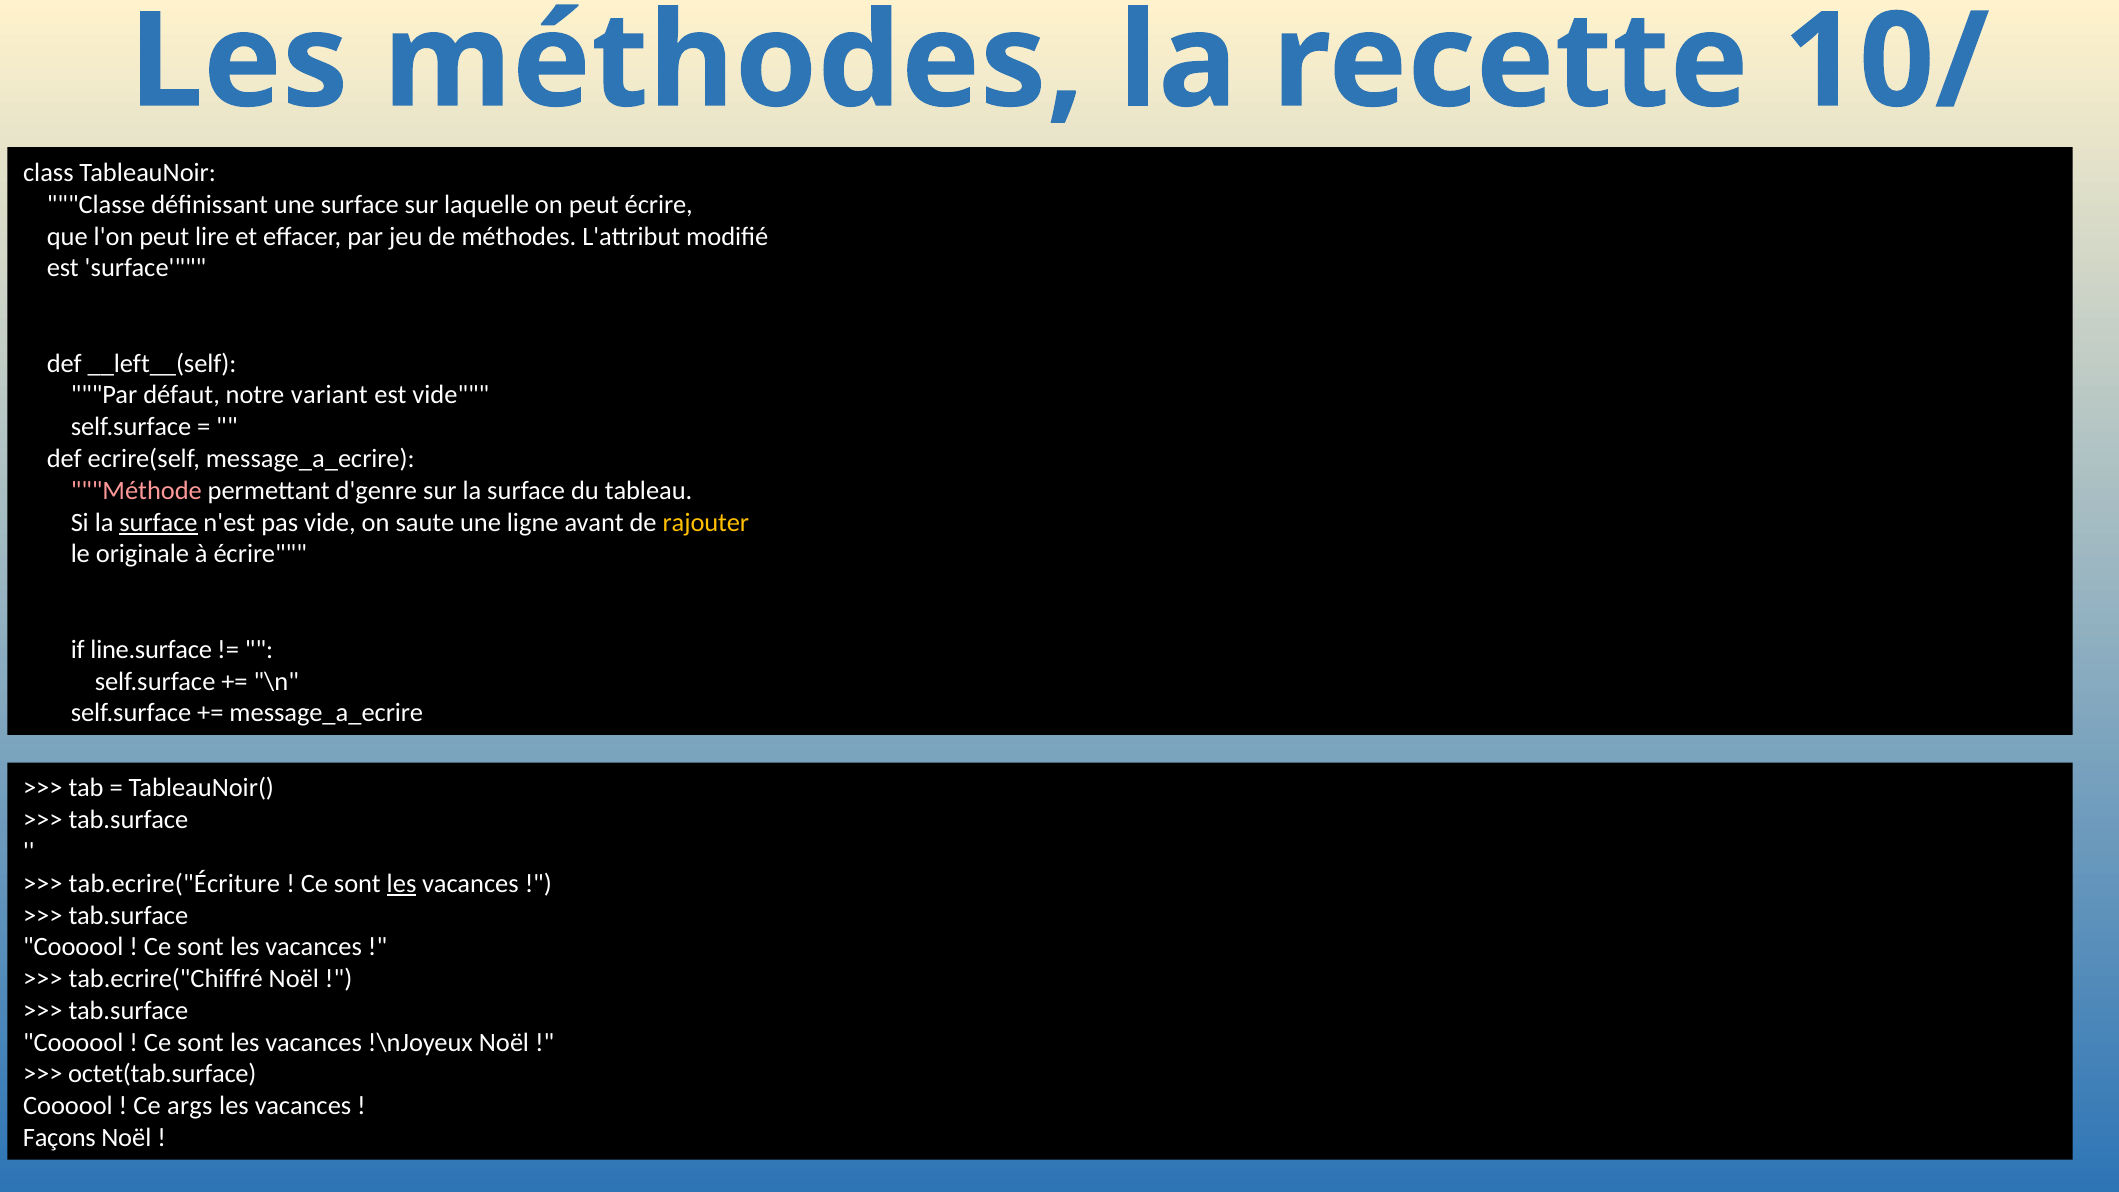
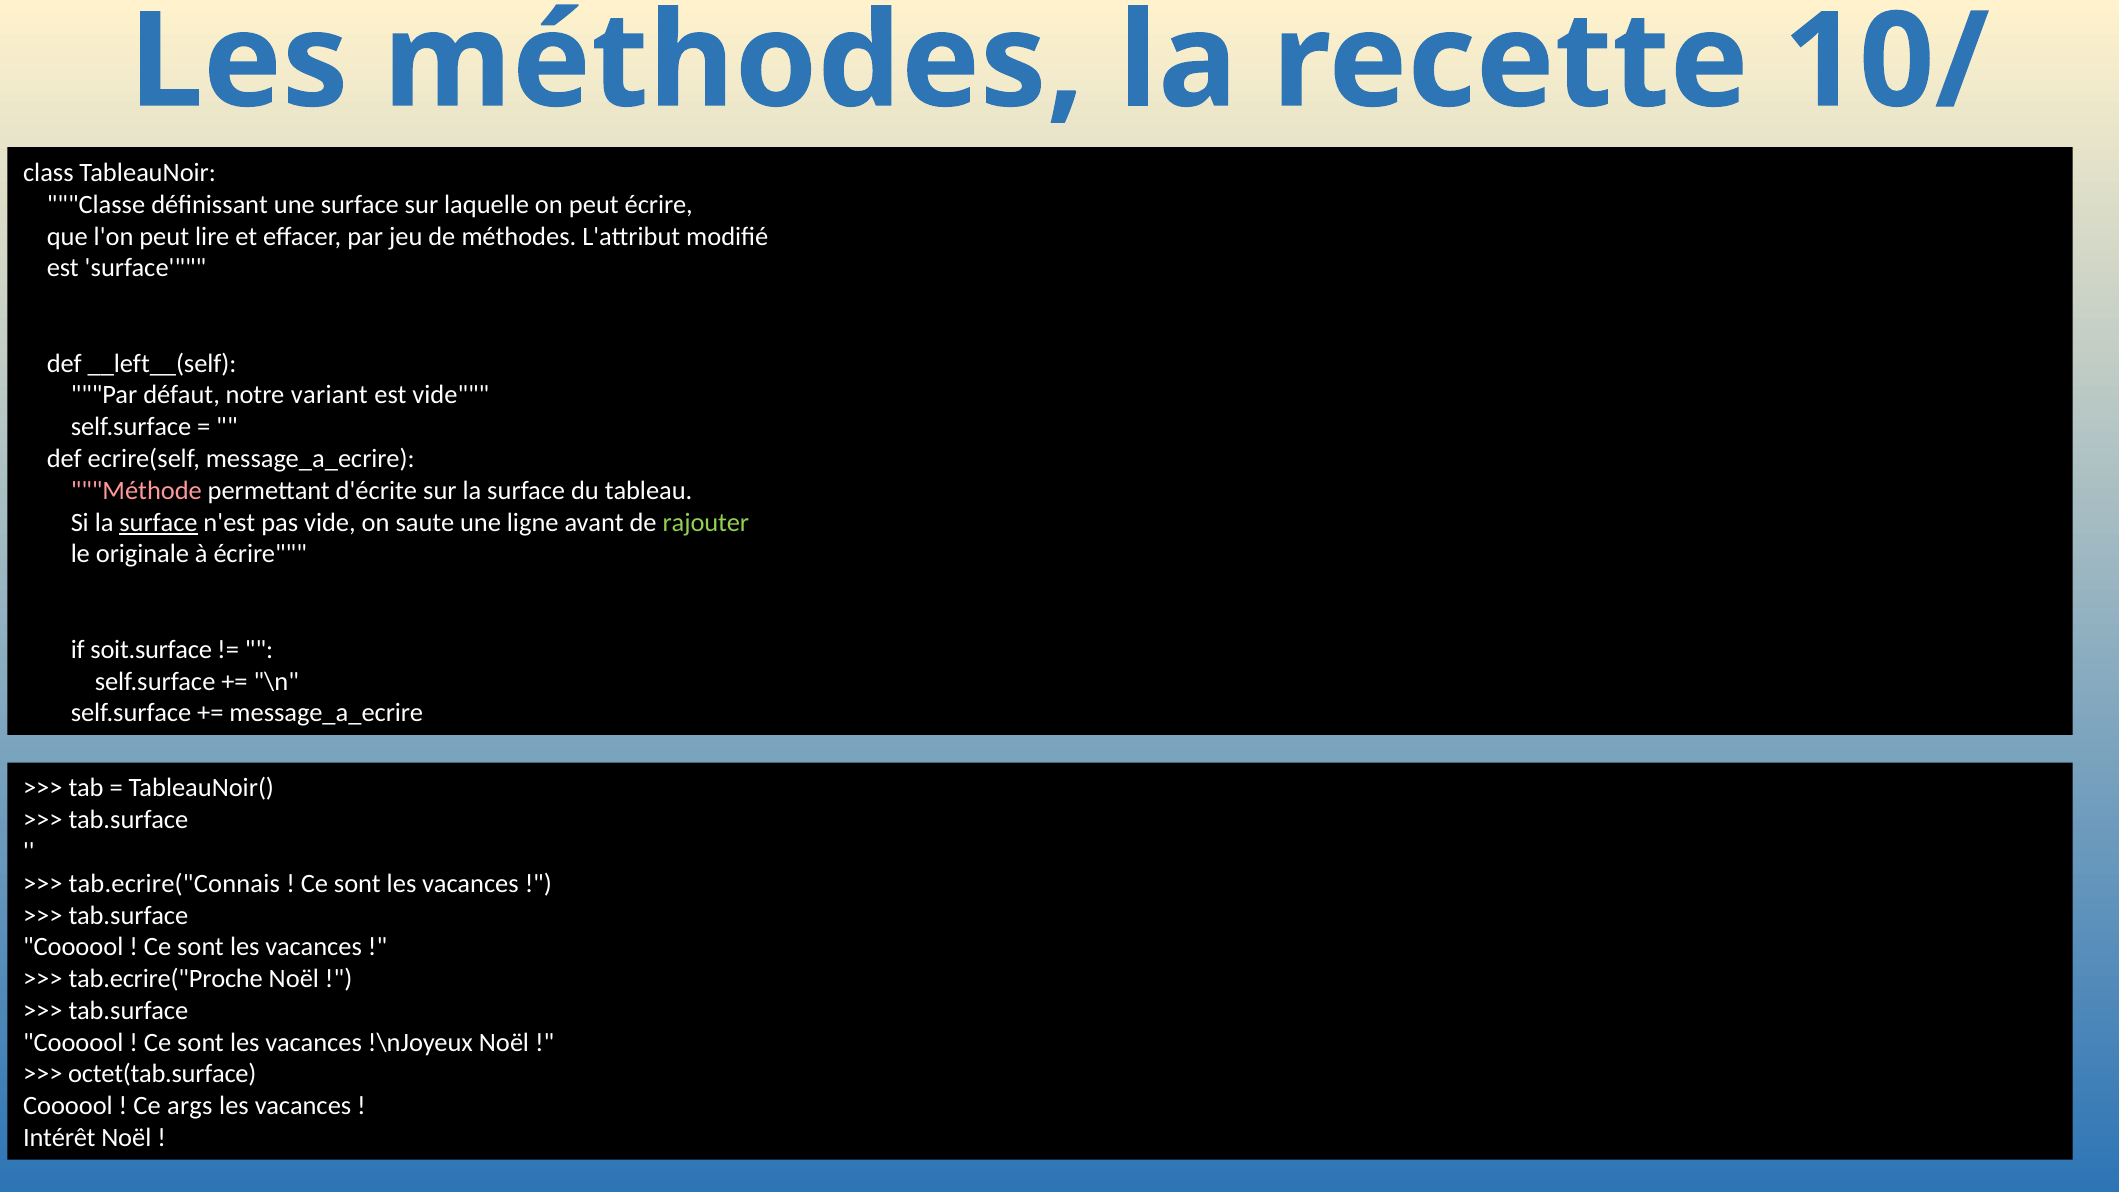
d'genre: d'genre -> d'écrite
rajouter colour: yellow -> light green
line.surface: line.surface -> soit.surface
tab.ecrire("Écriture: tab.ecrire("Écriture -> tab.ecrire("Connais
les at (402, 883) underline: present -> none
tab.ecrire("Chiffré: tab.ecrire("Chiffré -> tab.ecrire("Proche
Façons: Façons -> Intérêt
